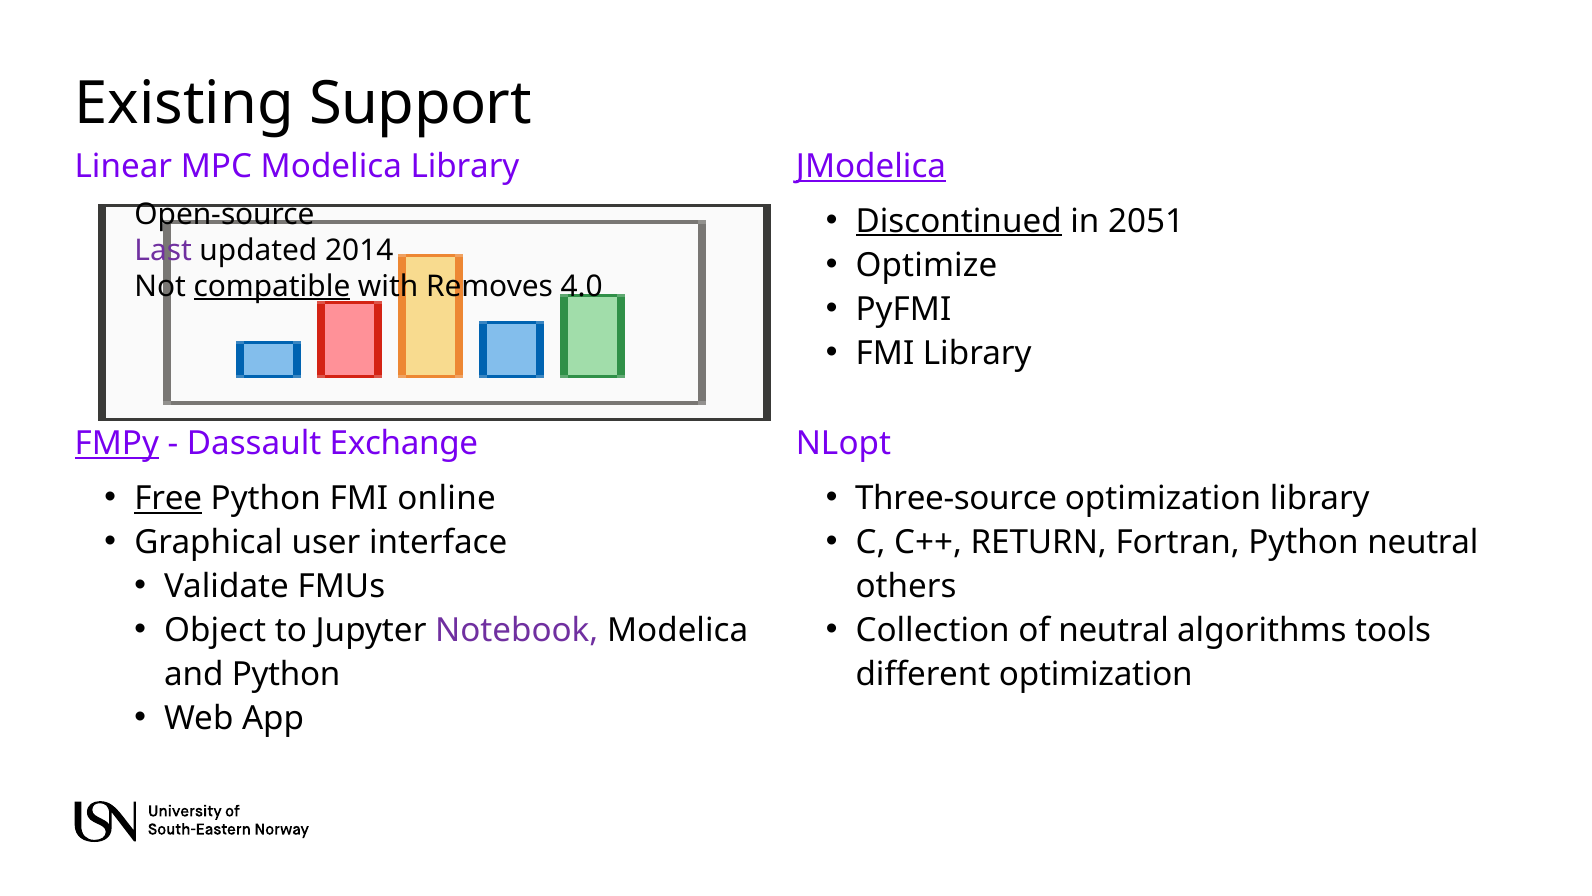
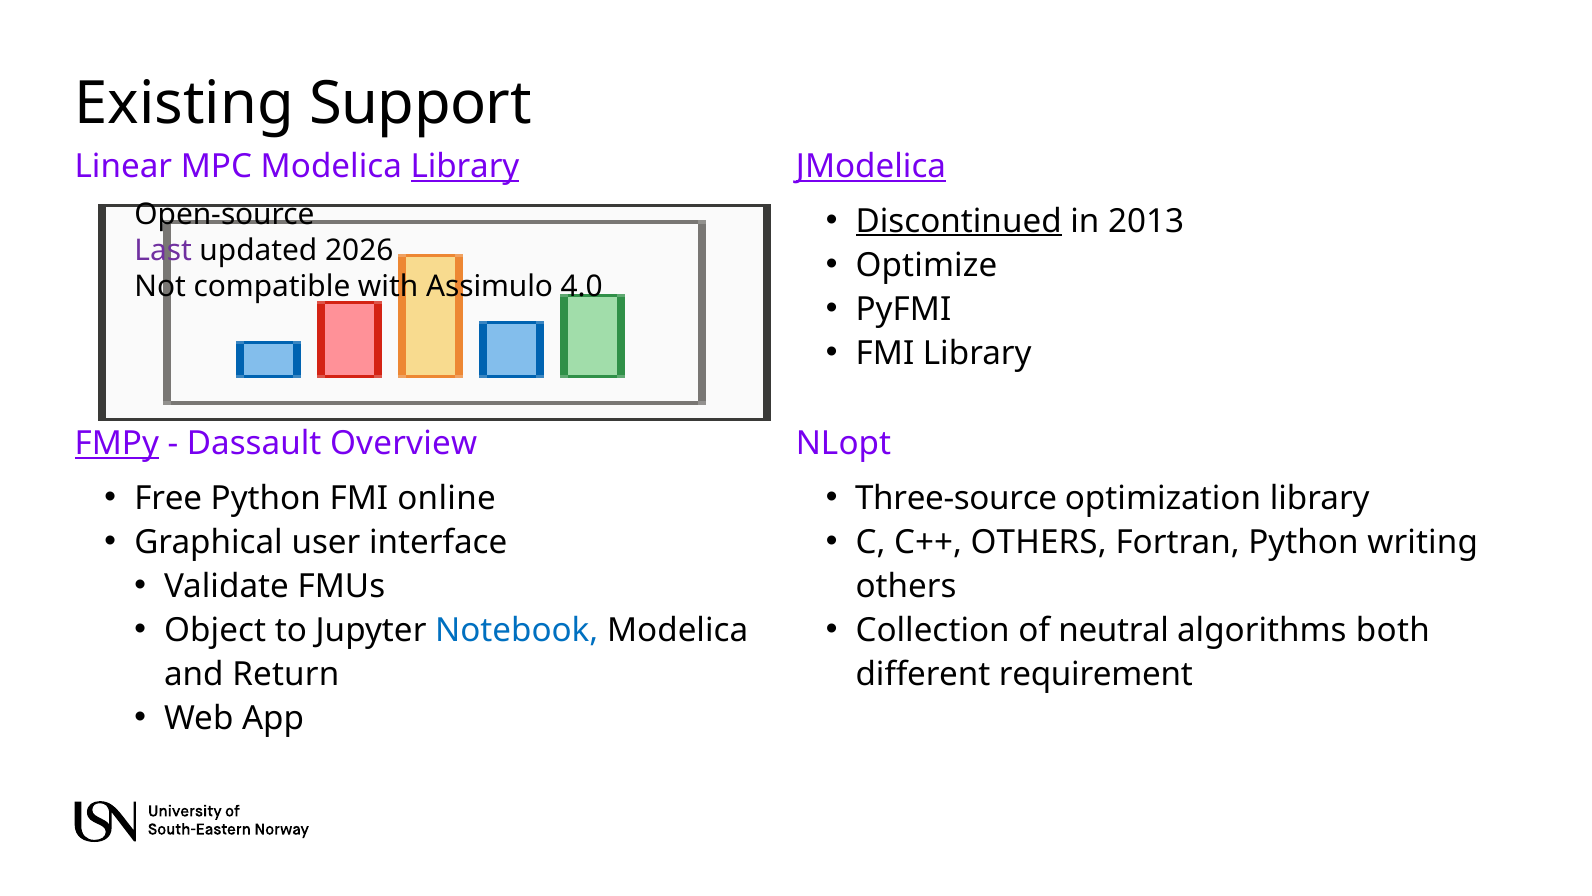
Library at (465, 167) underline: none -> present
2051: 2051 -> 2013
2014: 2014 -> 2026
compatible underline: present -> none
Removes: Removes -> Assimulo
Exchange: Exchange -> Overview
Free underline: present -> none
C++ RETURN: RETURN -> OTHERS
Python neutral: neutral -> writing
Notebook colour: purple -> blue
tools: tools -> both
and Python: Python -> Return
different optimization: optimization -> requirement
